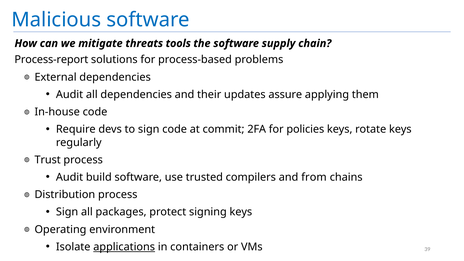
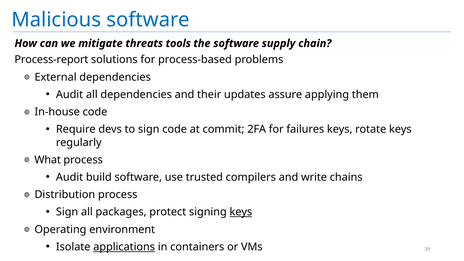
policies: policies -> failures
Trust: Trust -> What
from: from -> write
keys at (241, 212) underline: none -> present
